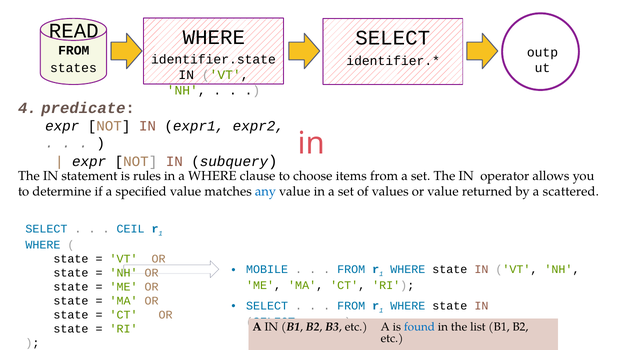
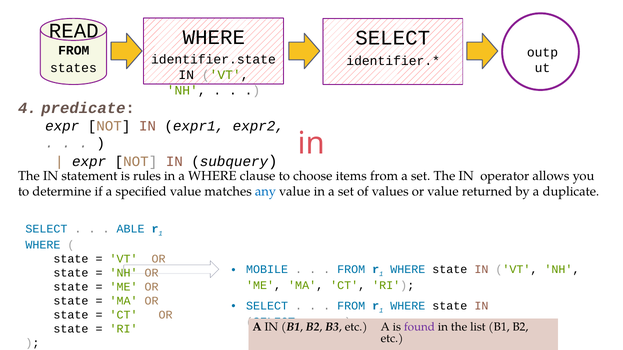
scattered: scattered -> duplicate
CEIL: CEIL -> ABLE
found colour: blue -> purple
